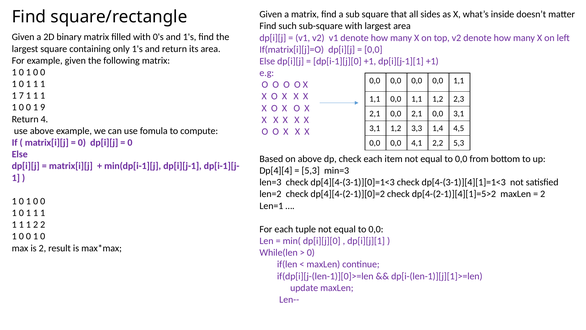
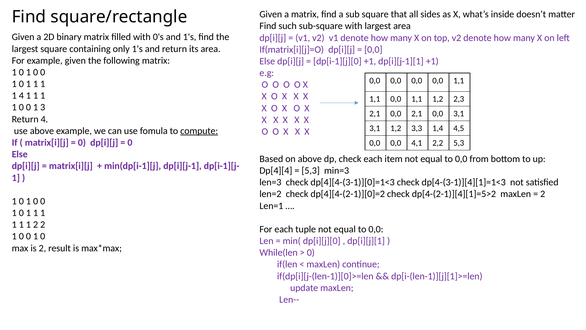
1 7: 7 -> 4
9: 9 -> 3
compute underline: none -> present
